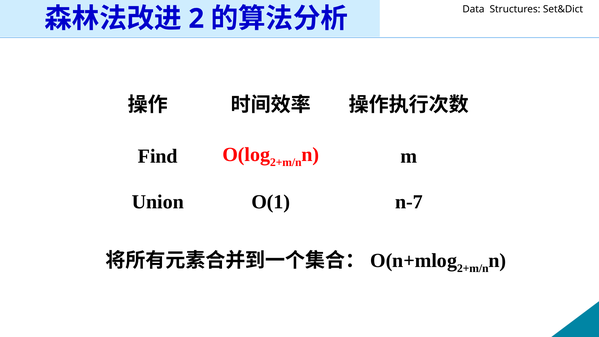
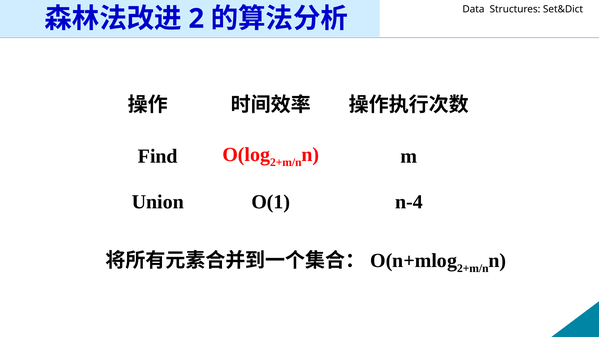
n-7: n-7 -> n-4
